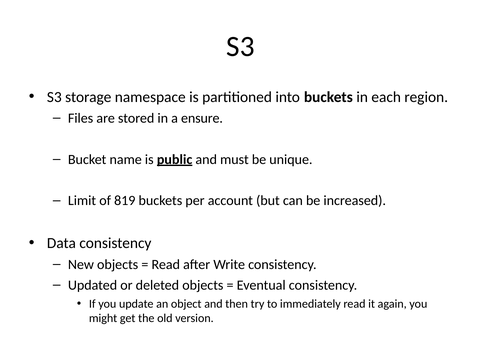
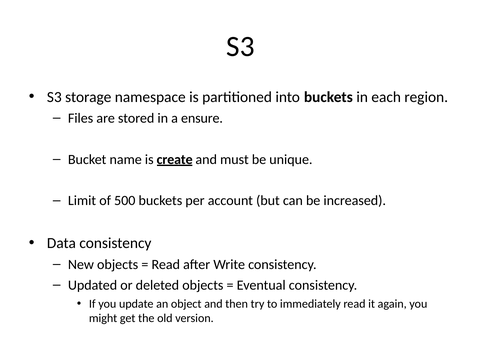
public: public -> create
819: 819 -> 500
